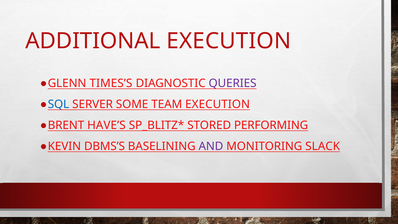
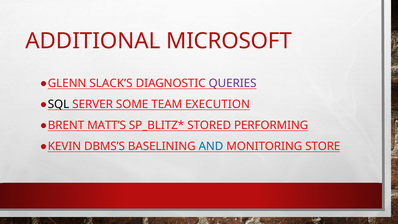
ADDITIONAL EXECUTION: EXECUTION -> MICROSOFT
TIMES’S: TIMES’S -> SLACK’S
SQL colour: blue -> black
HAVE’S: HAVE’S -> MATT’S
AND colour: purple -> blue
SLACK: SLACK -> STORE
